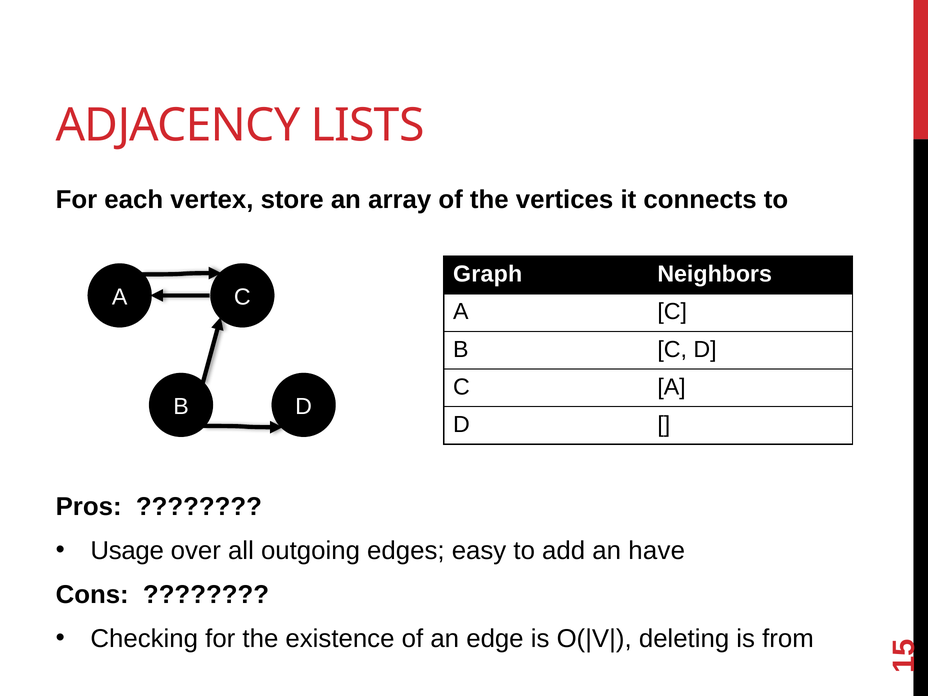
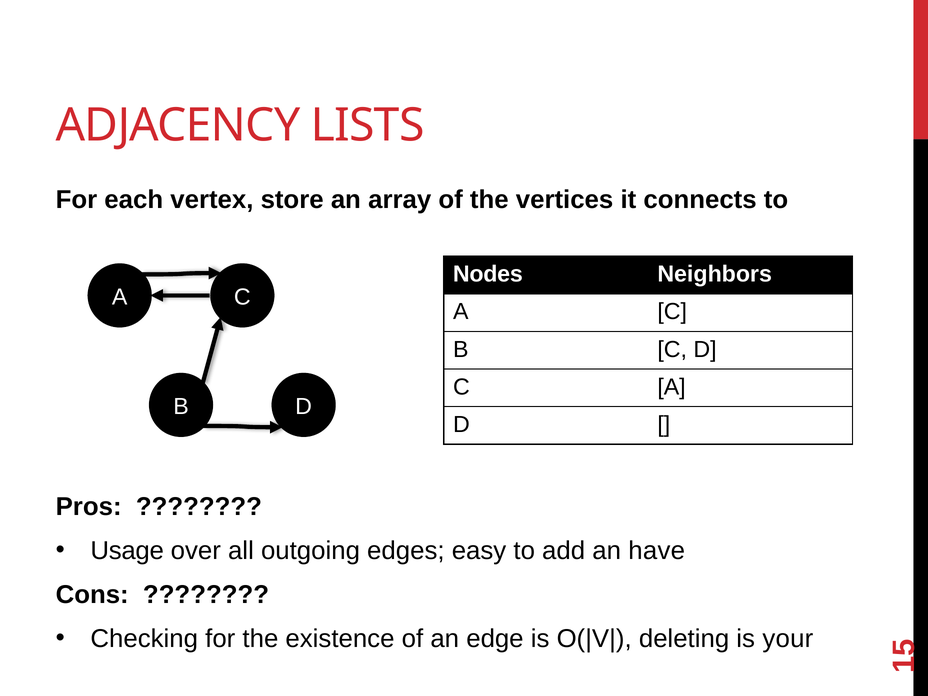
Graph: Graph -> Nodes
from: from -> your
